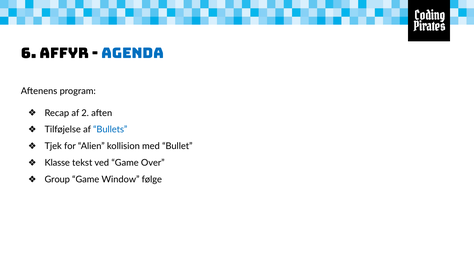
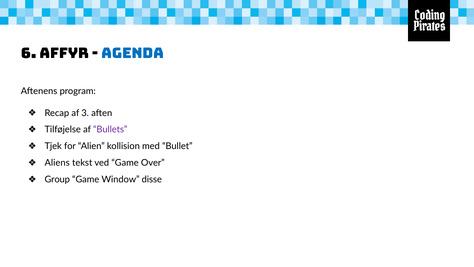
2: 2 -> 3
Bullets colour: blue -> purple
Klasse: Klasse -> Aliens
følge: følge -> disse
